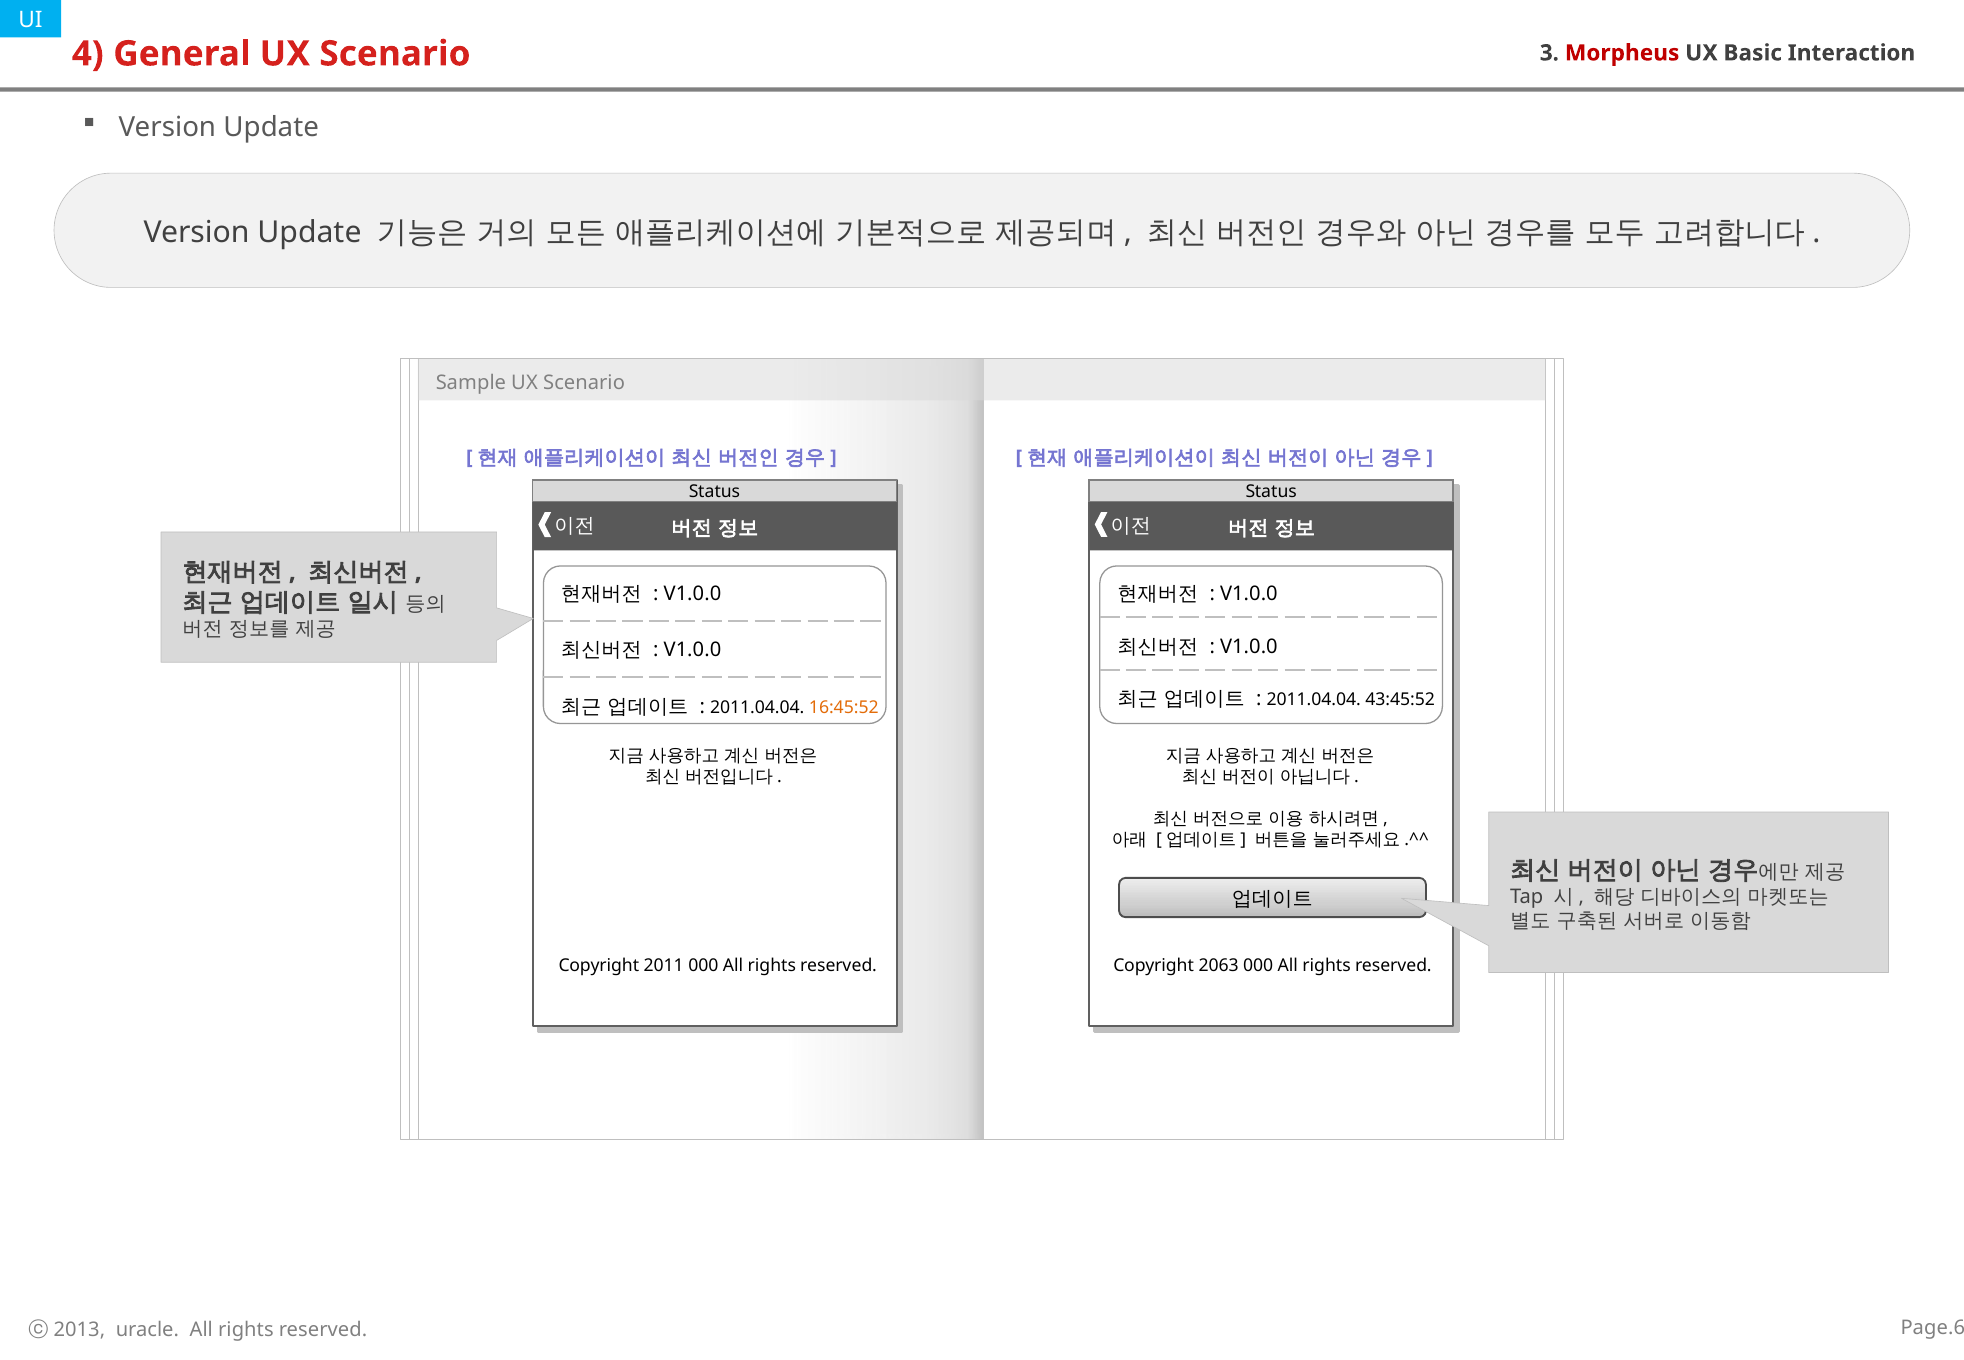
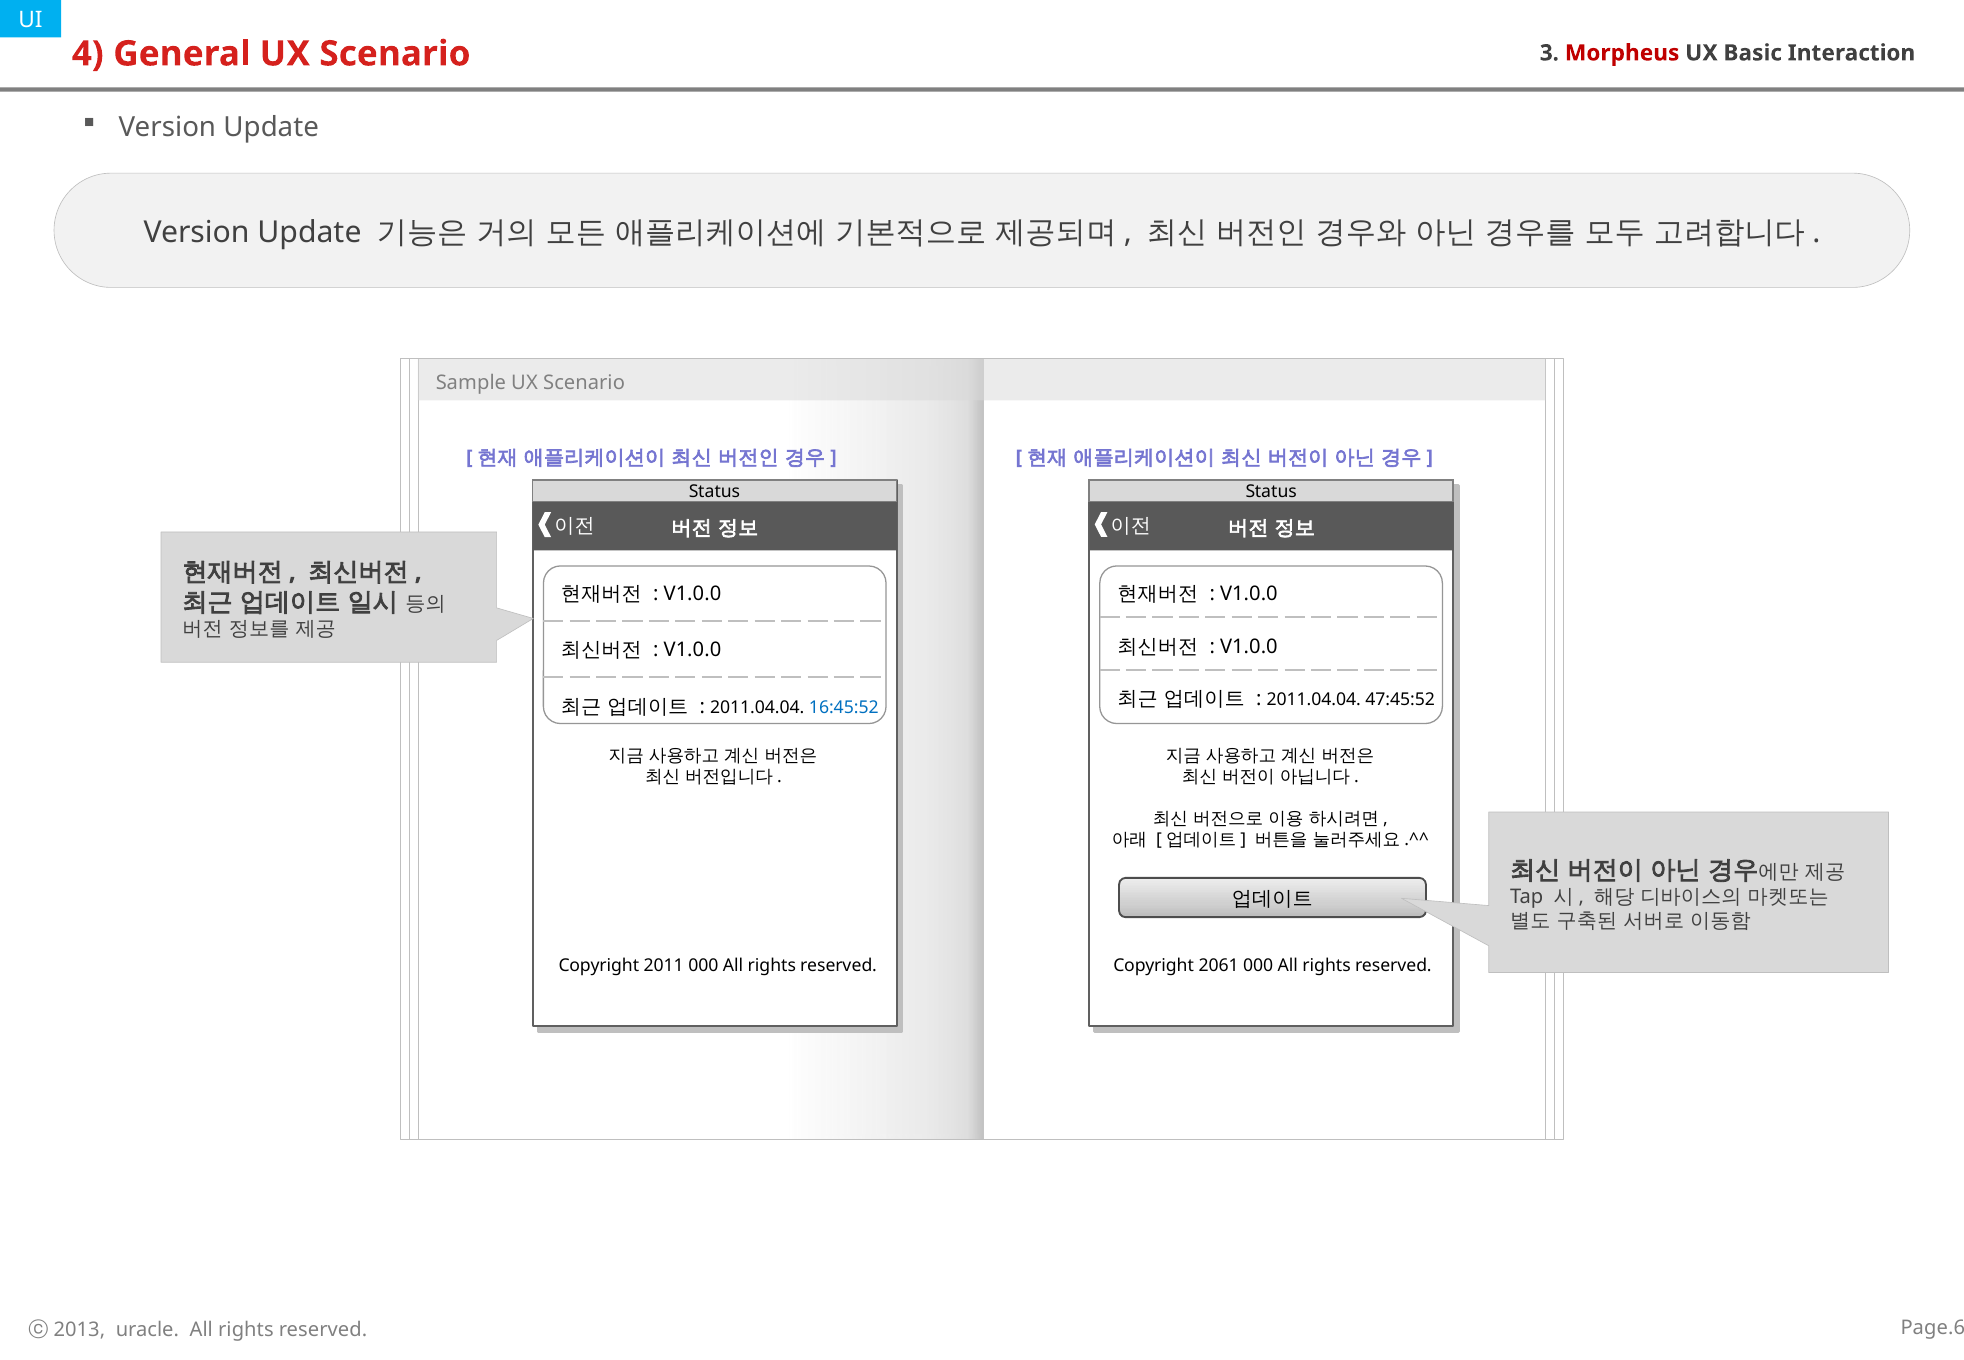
43:45:52: 43:45:52 -> 47:45:52
16:45:52 colour: orange -> blue
2063: 2063 -> 2061
